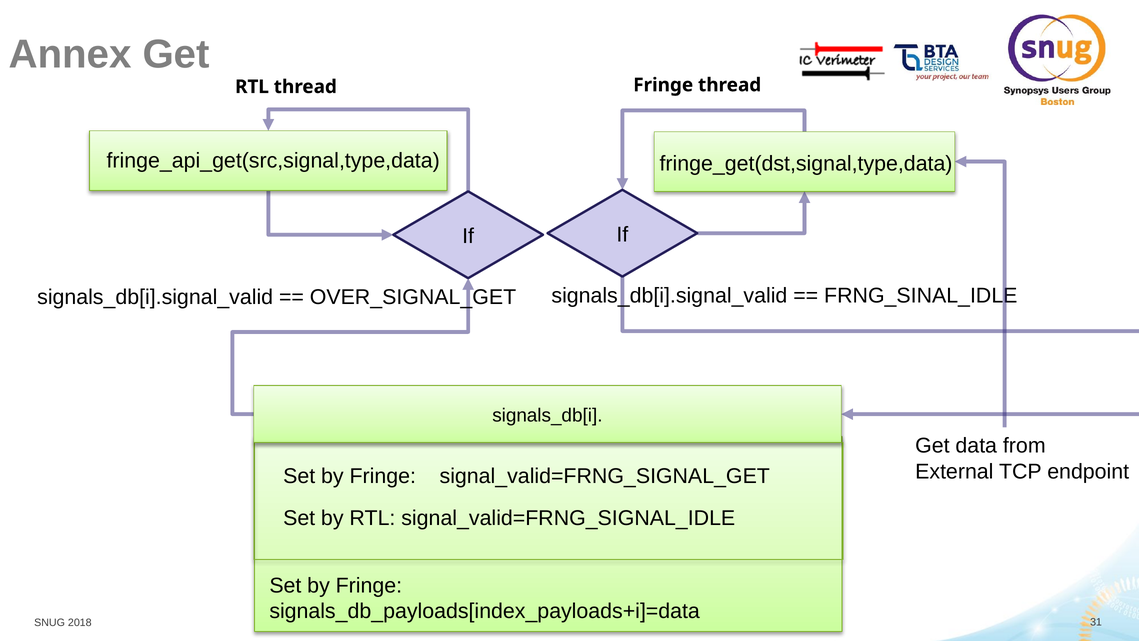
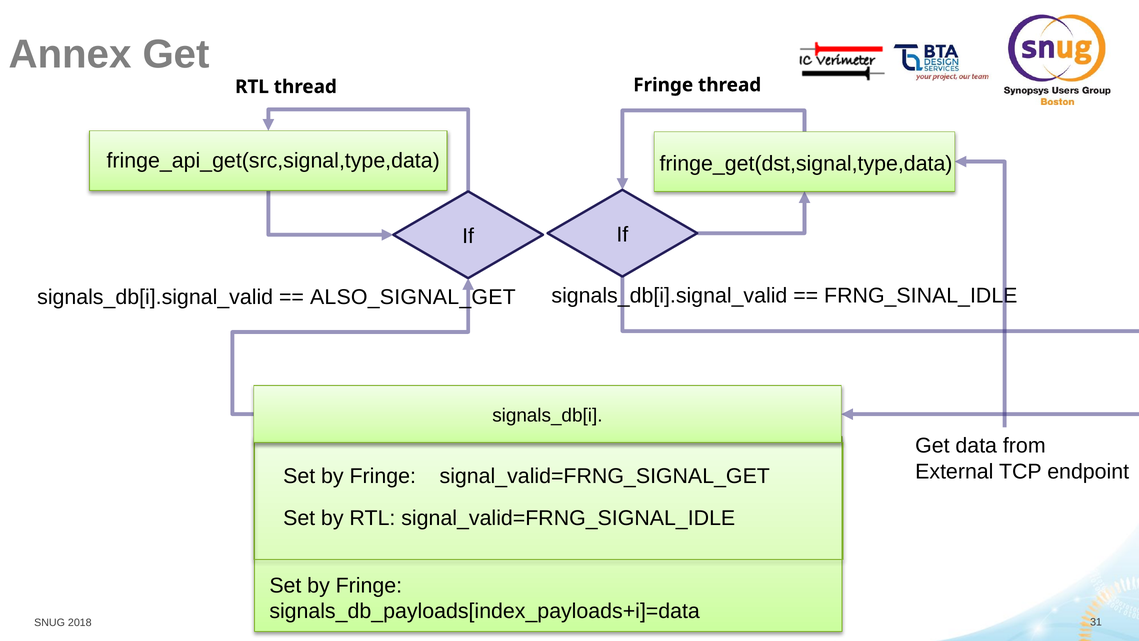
OVER_SIGNAL_GET: OVER_SIGNAL_GET -> ALSO_SIGNAL_GET
